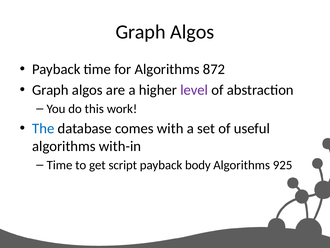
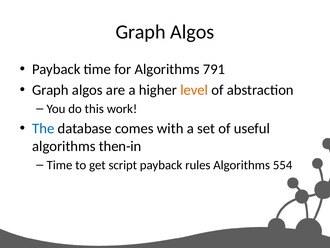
872: 872 -> 791
level colour: purple -> orange
with-in: with-in -> then-in
body: body -> rules
925: 925 -> 554
